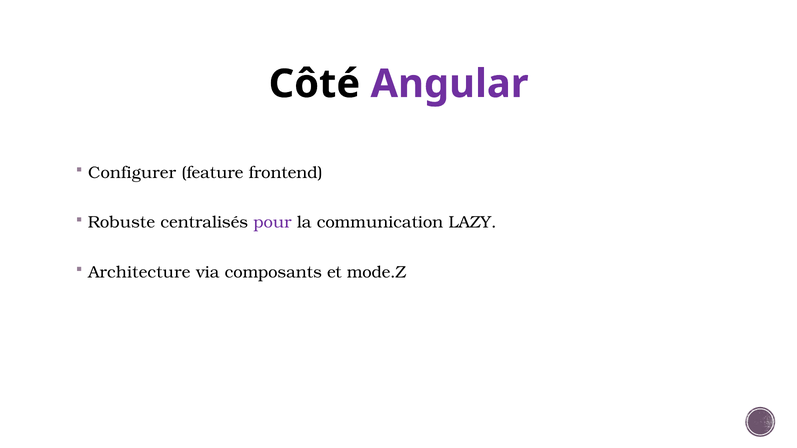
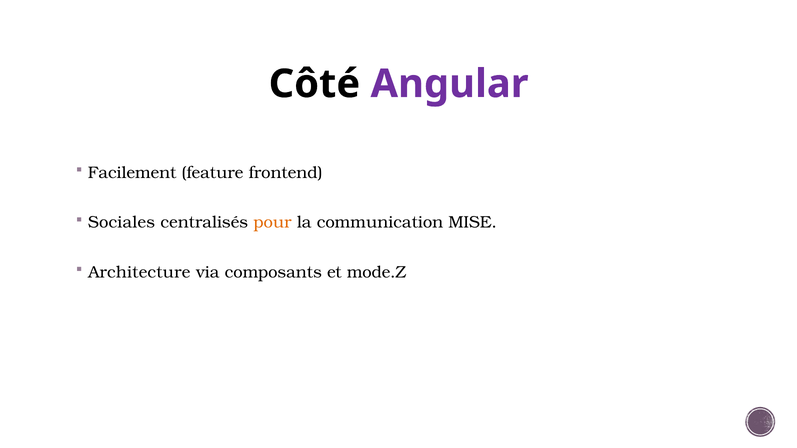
Configurer: Configurer -> Facilement
Robuste: Robuste -> Sociales
pour colour: purple -> orange
LAZY: LAZY -> MISE
